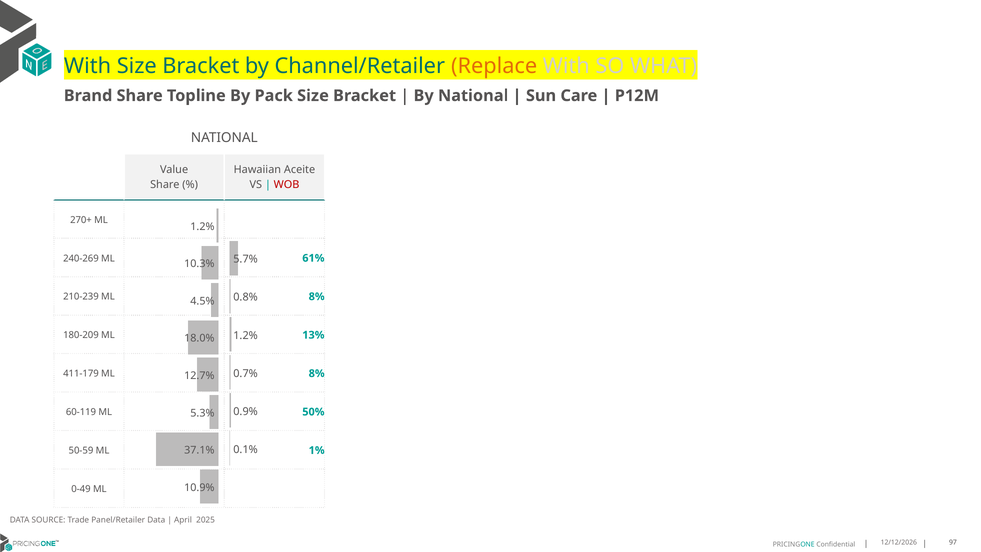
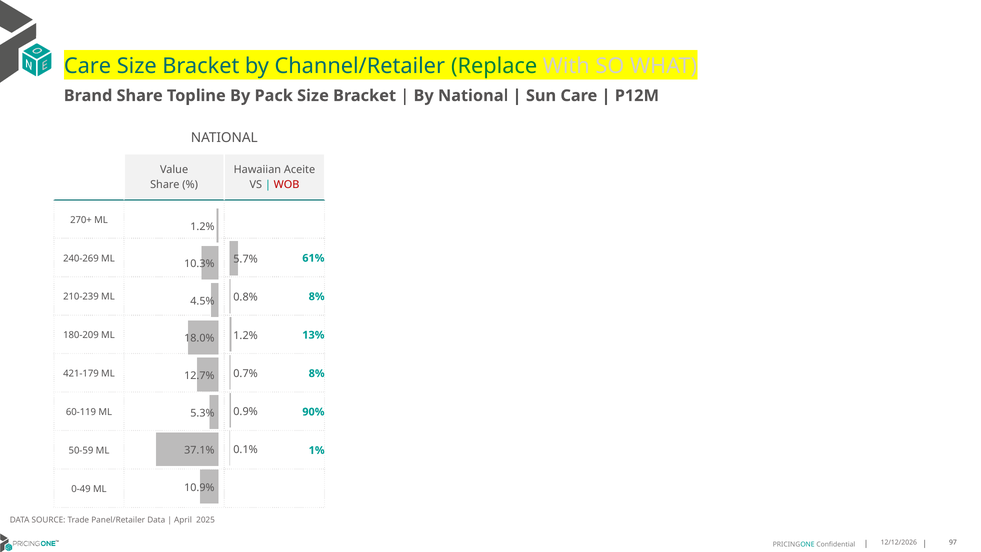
With at (87, 66): With -> Care
Replace colour: orange -> green
411-179: 411-179 -> 421-179
50%: 50% -> 90%
